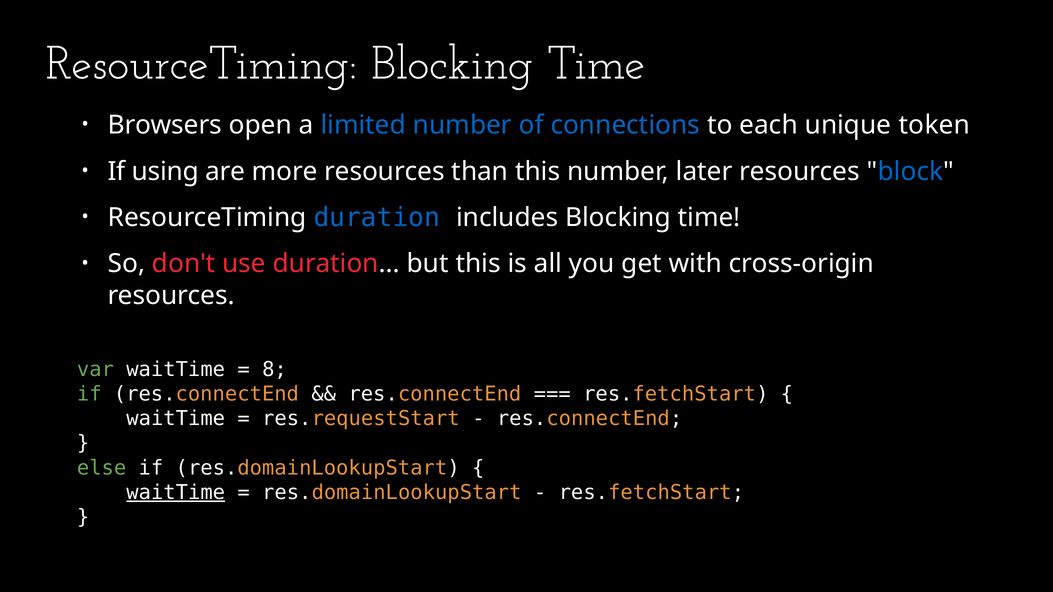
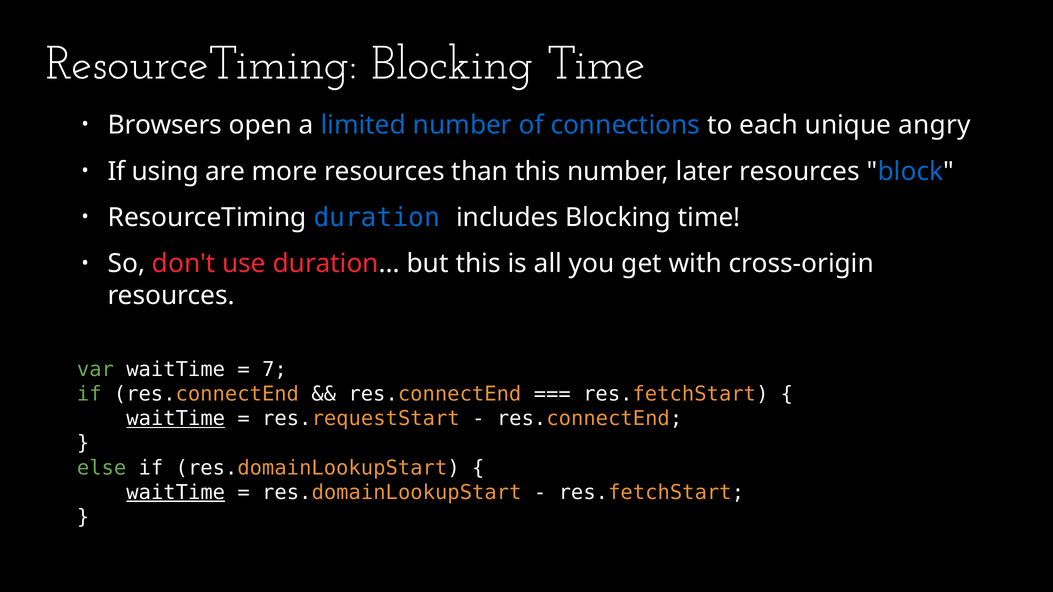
token: token -> angry
8: 8 -> 7
waitTime at (176, 419) underline: none -> present
